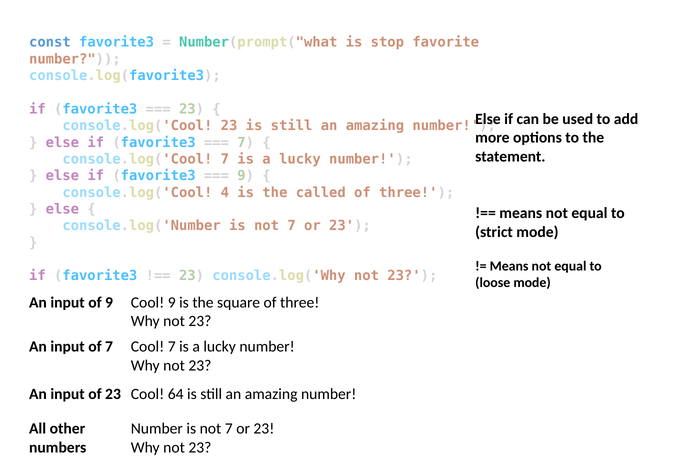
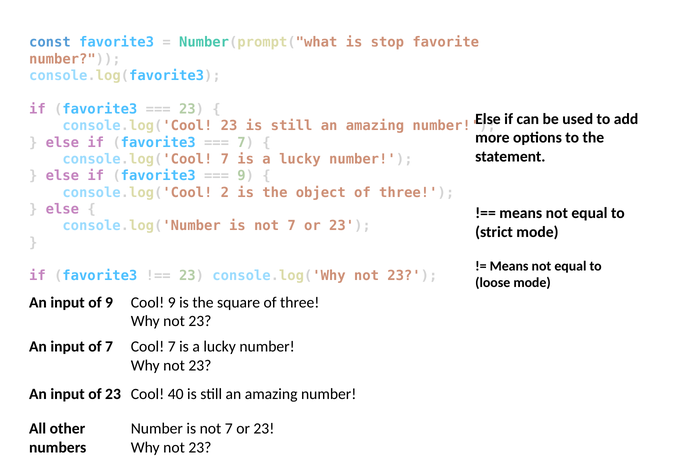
4: 4 -> 2
called: called -> object
64: 64 -> 40
